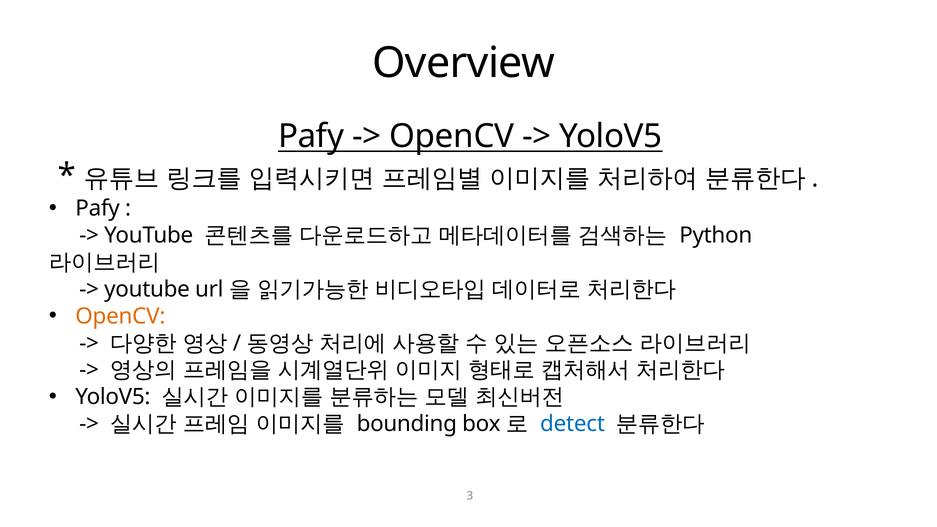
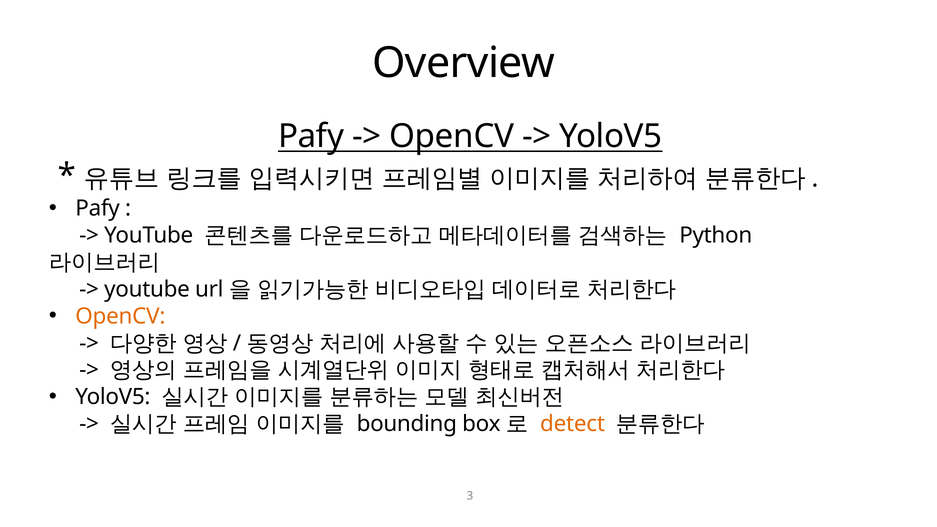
detect colour: blue -> orange
